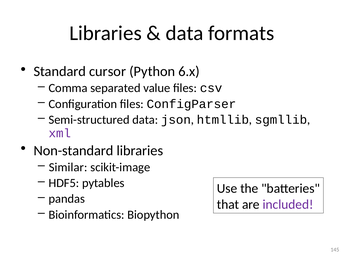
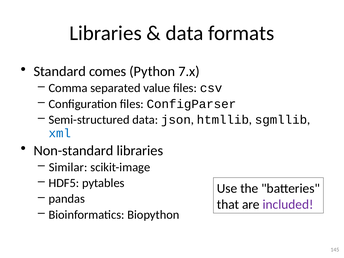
cursor: cursor -> comes
6.x: 6.x -> 7.x
xml colour: purple -> blue
